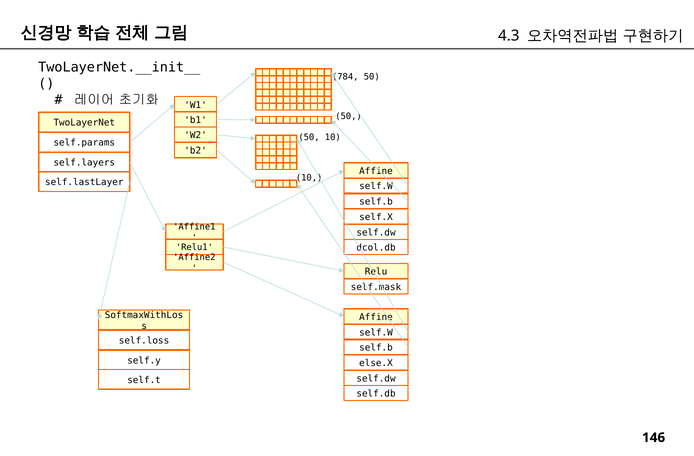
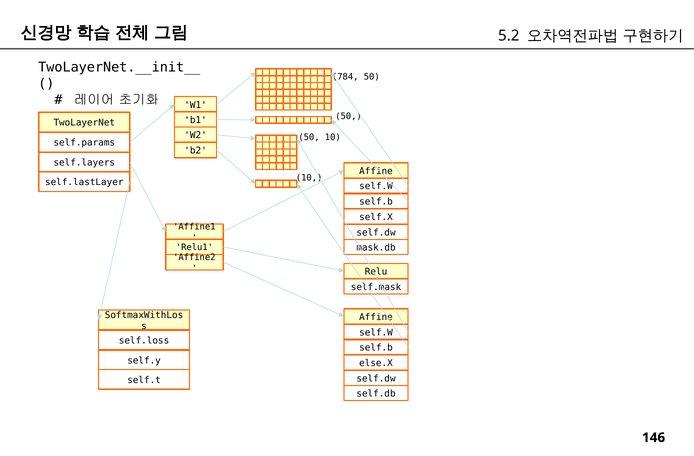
4.3: 4.3 -> 5.2
dcol.db: dcol.db -> mask.db
